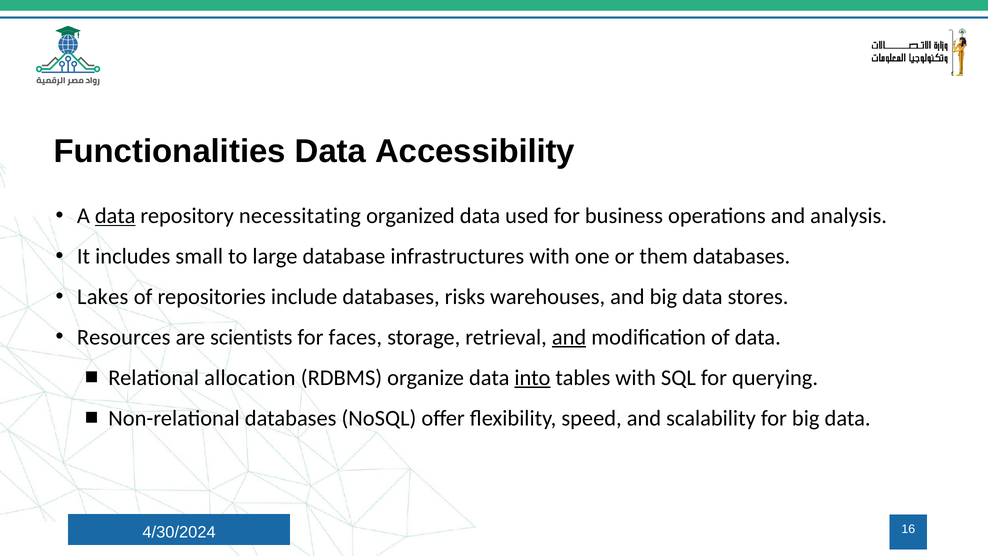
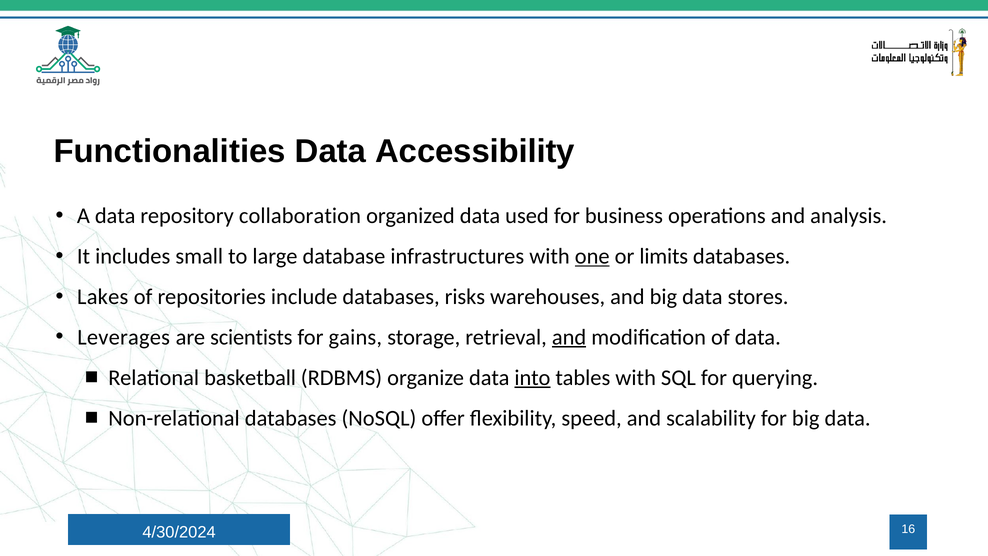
data at (115, 216) underline: present -> none
necessitating: necessitating -> collaboration
one underline: none -> present
them: them -> limits
Resources: Resources -> Leverages
faces: faces -> gains
allocation: allocation -> basketball
